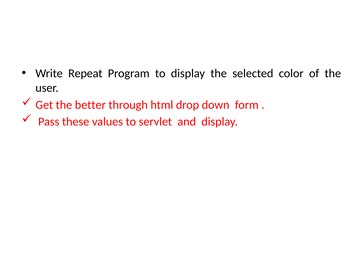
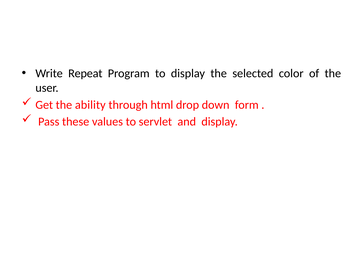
better: better -> ability
